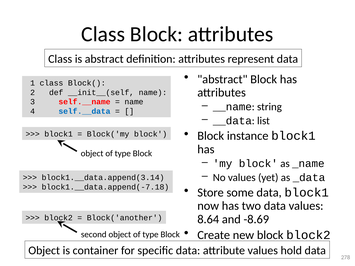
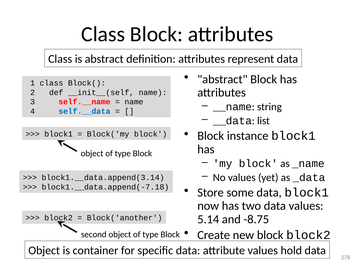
8.64: 8.64 -> 5.14
-8.69: -8.69 -> -8.75
